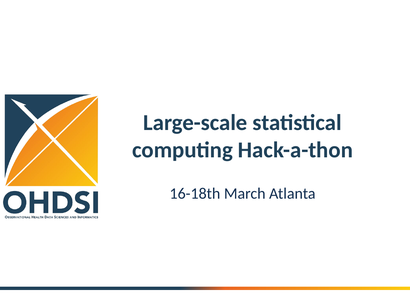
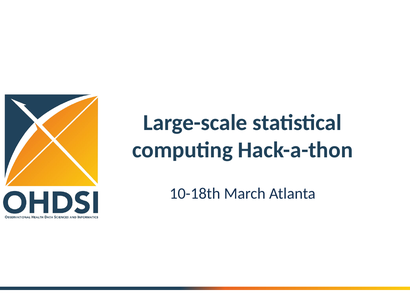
16-18th: 16-18th -> 10-18th
